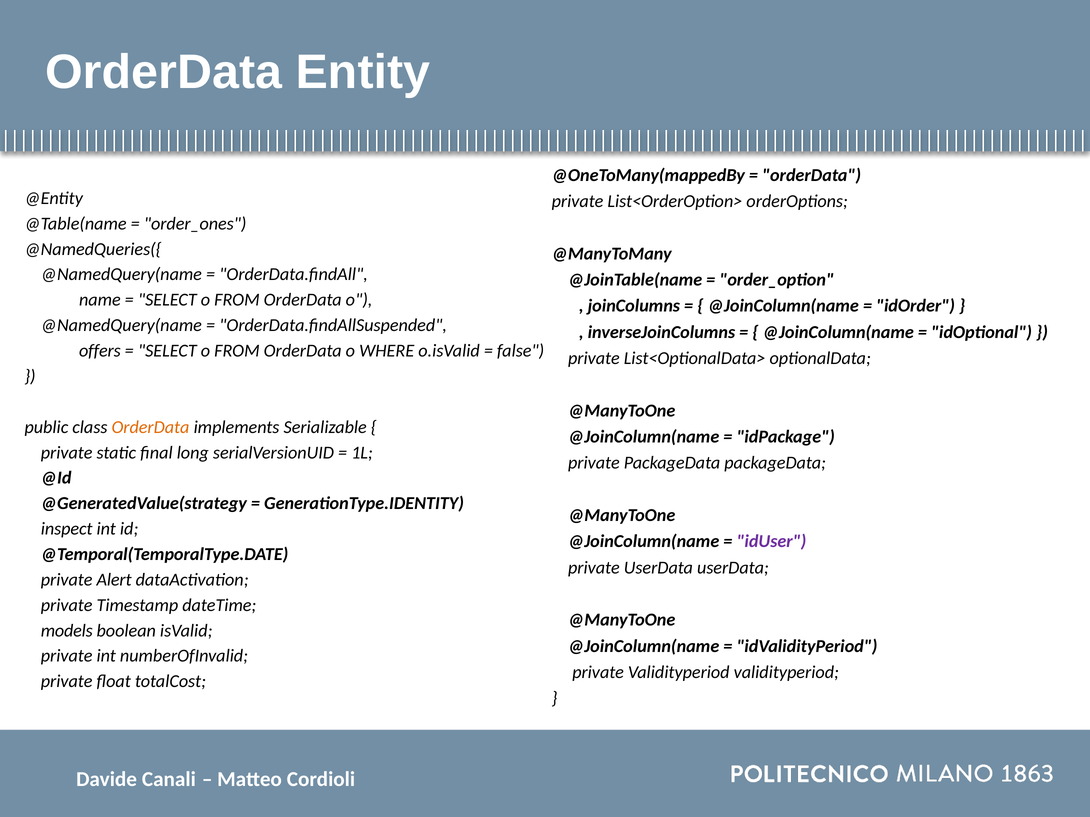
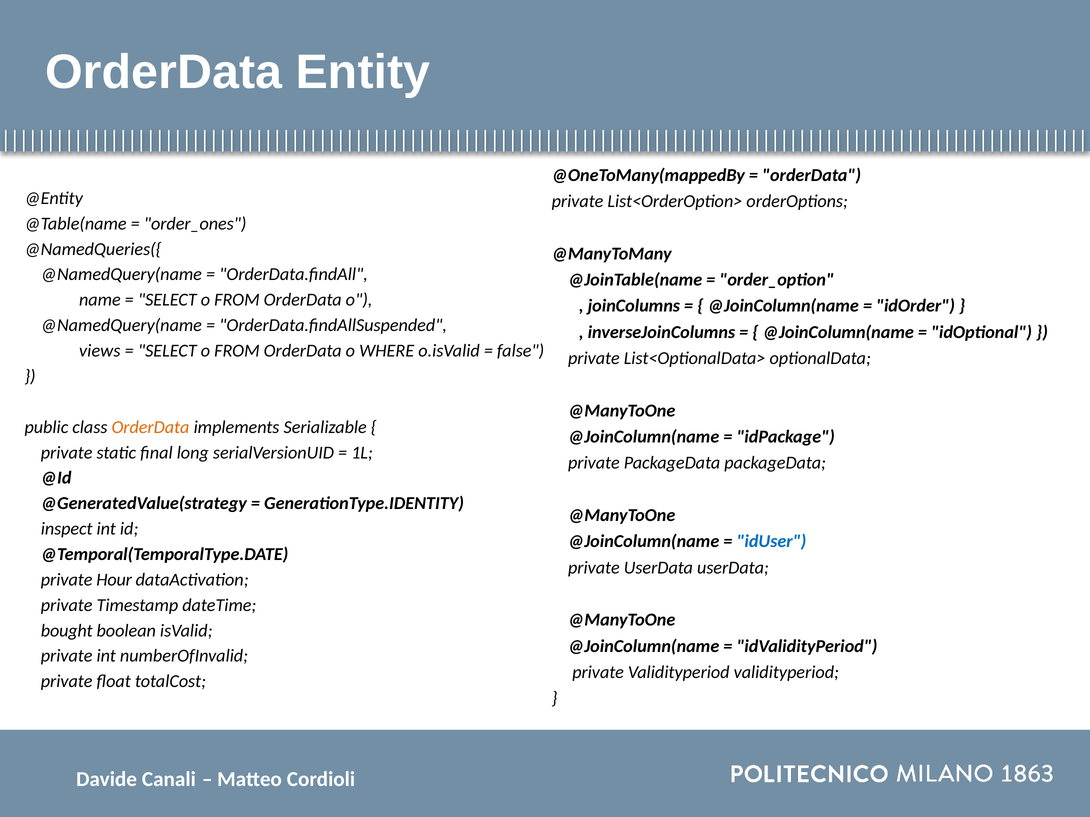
offers: offers -> views
idUser colour: purple -> blue
Alert: Alert -> Hour
models: models -> bought
